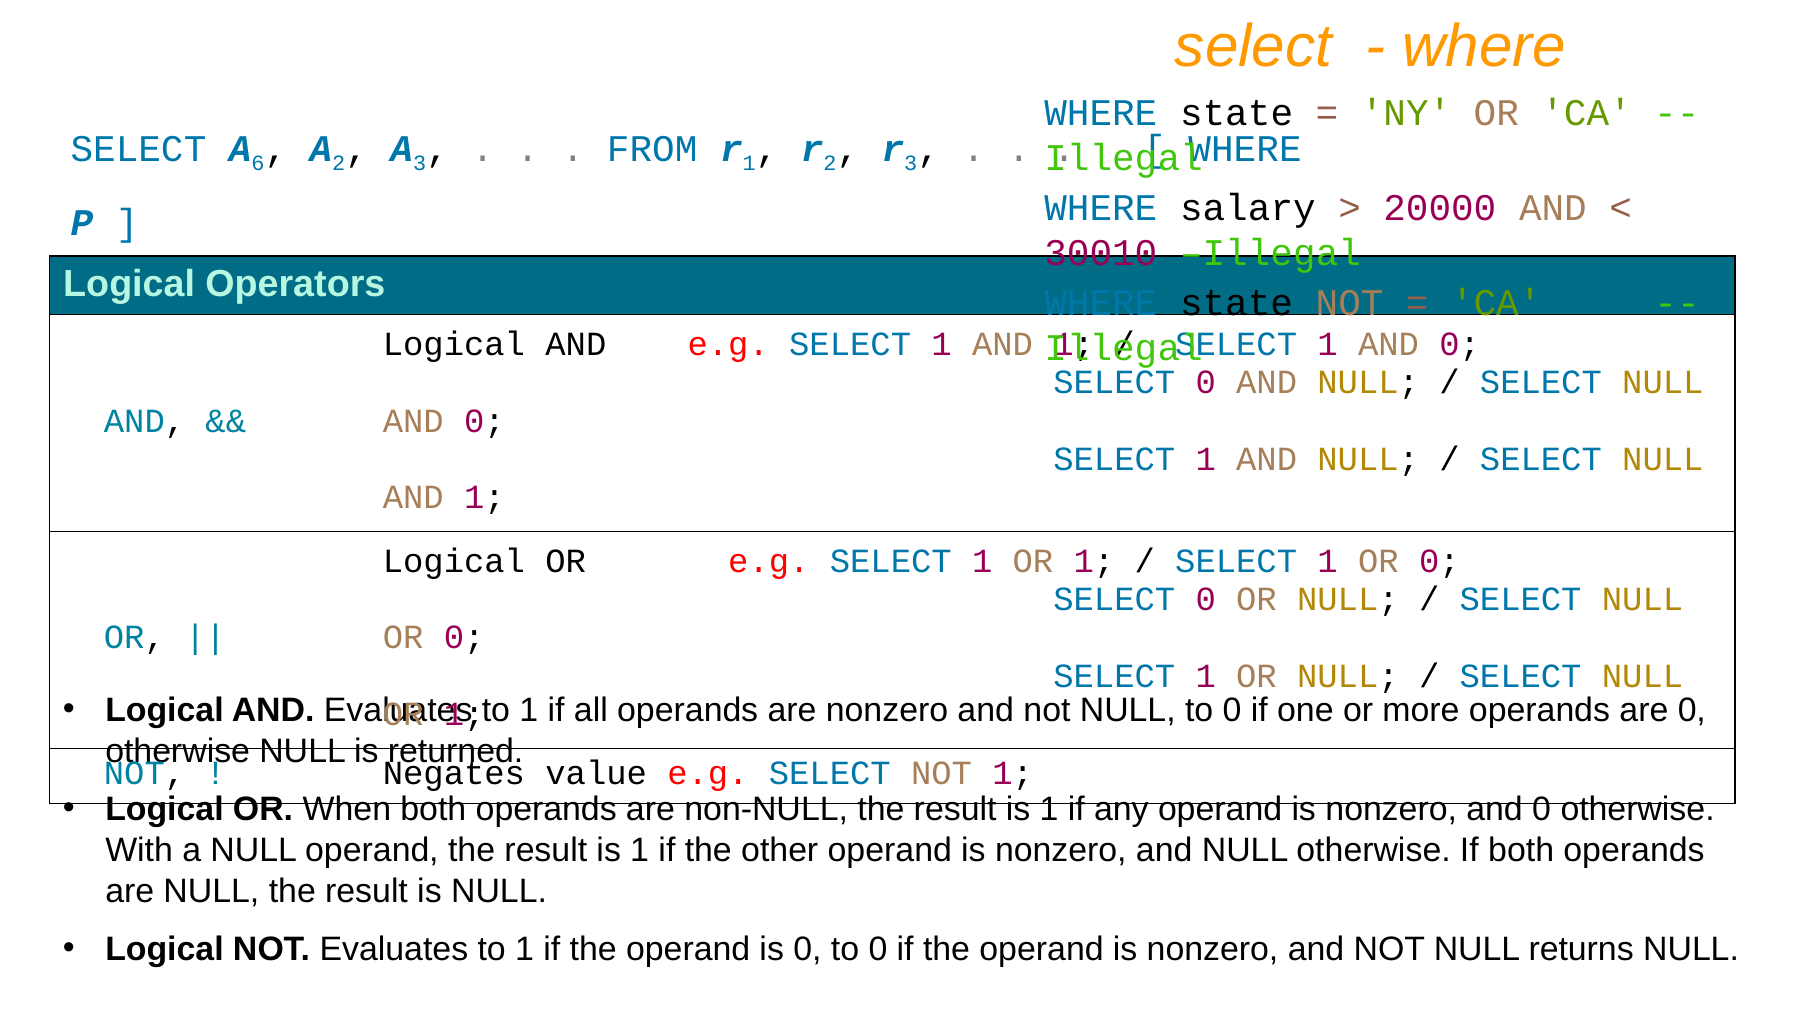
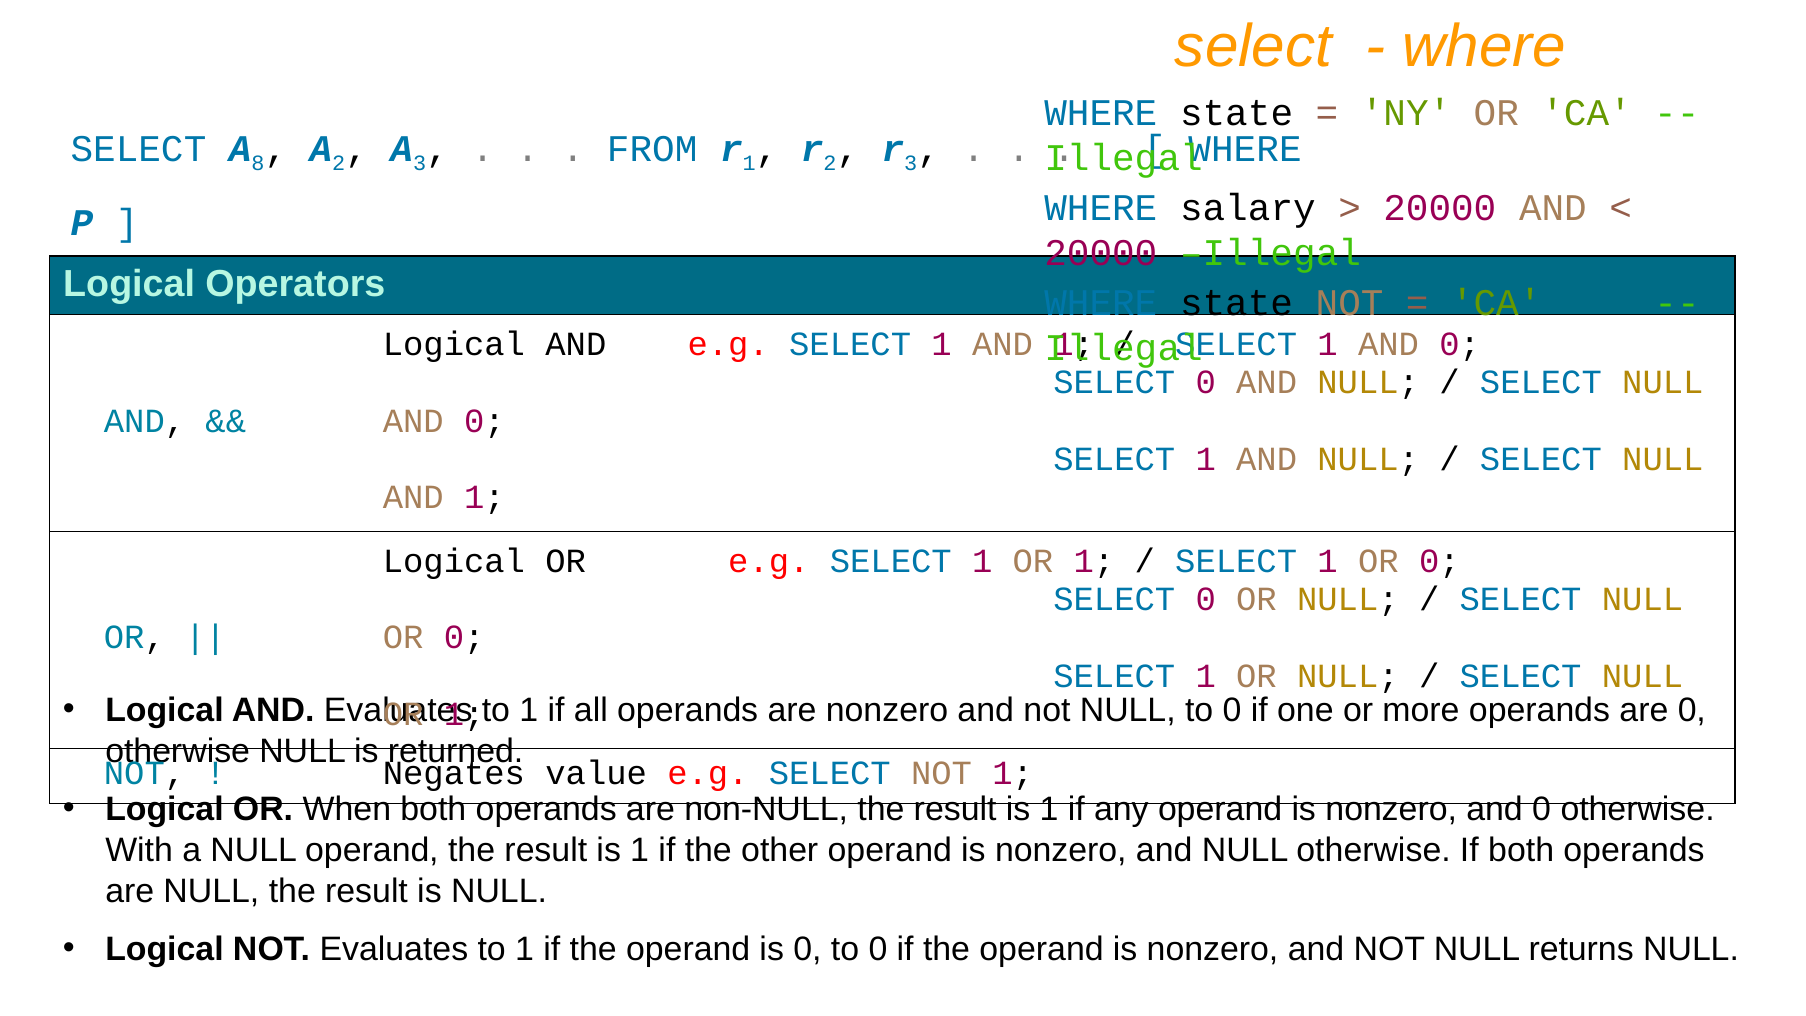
6: 6 -> 8
30010 at (1101, 253): 30010 -> 20000
